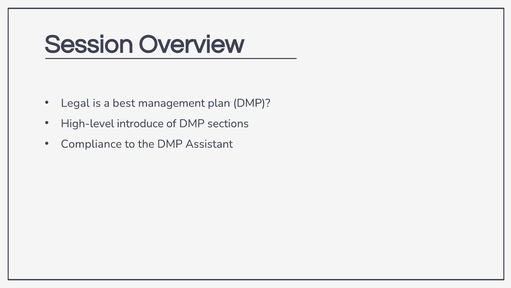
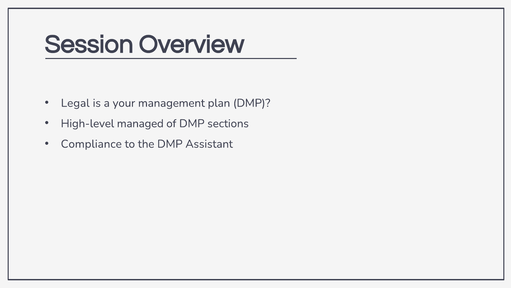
best: best -> your
introduce: introduce -> managed
